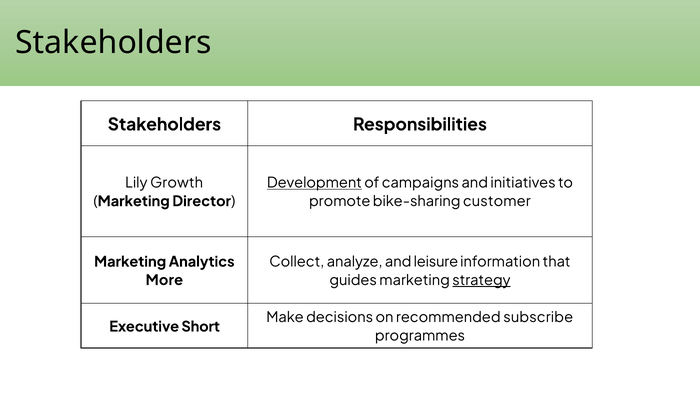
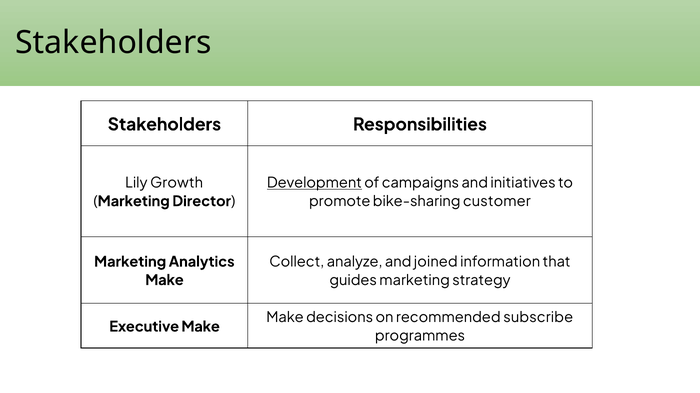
leisure: leisure -> joined
More at (164, 281): More -> Make
strategy underline: present -> none
Executive Short: Short -> Make
